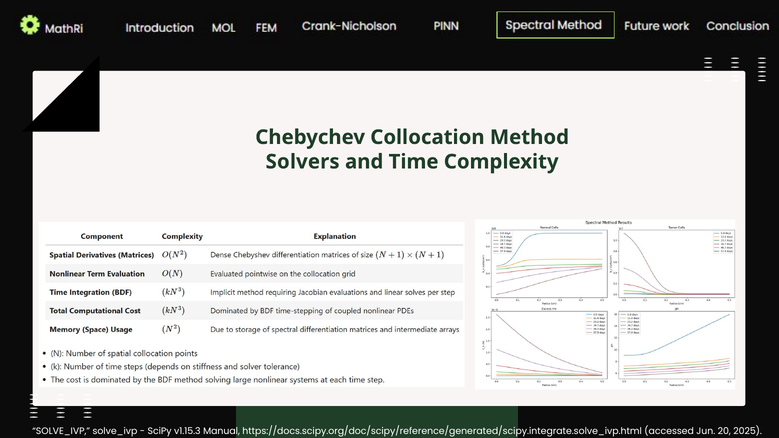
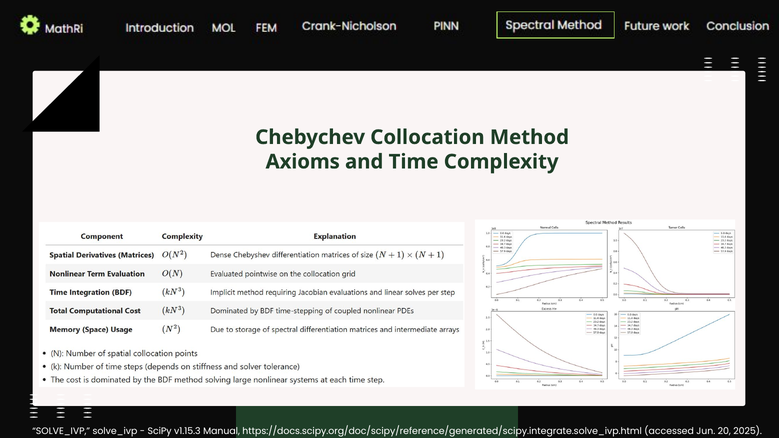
Solvers: Solvers -> Axioms
